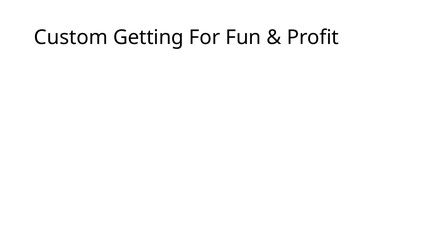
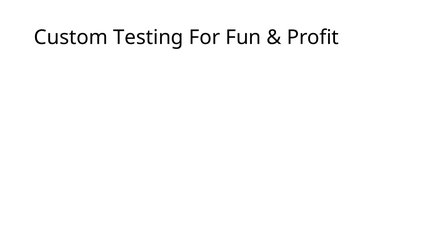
Getting: Getting -> Testing
